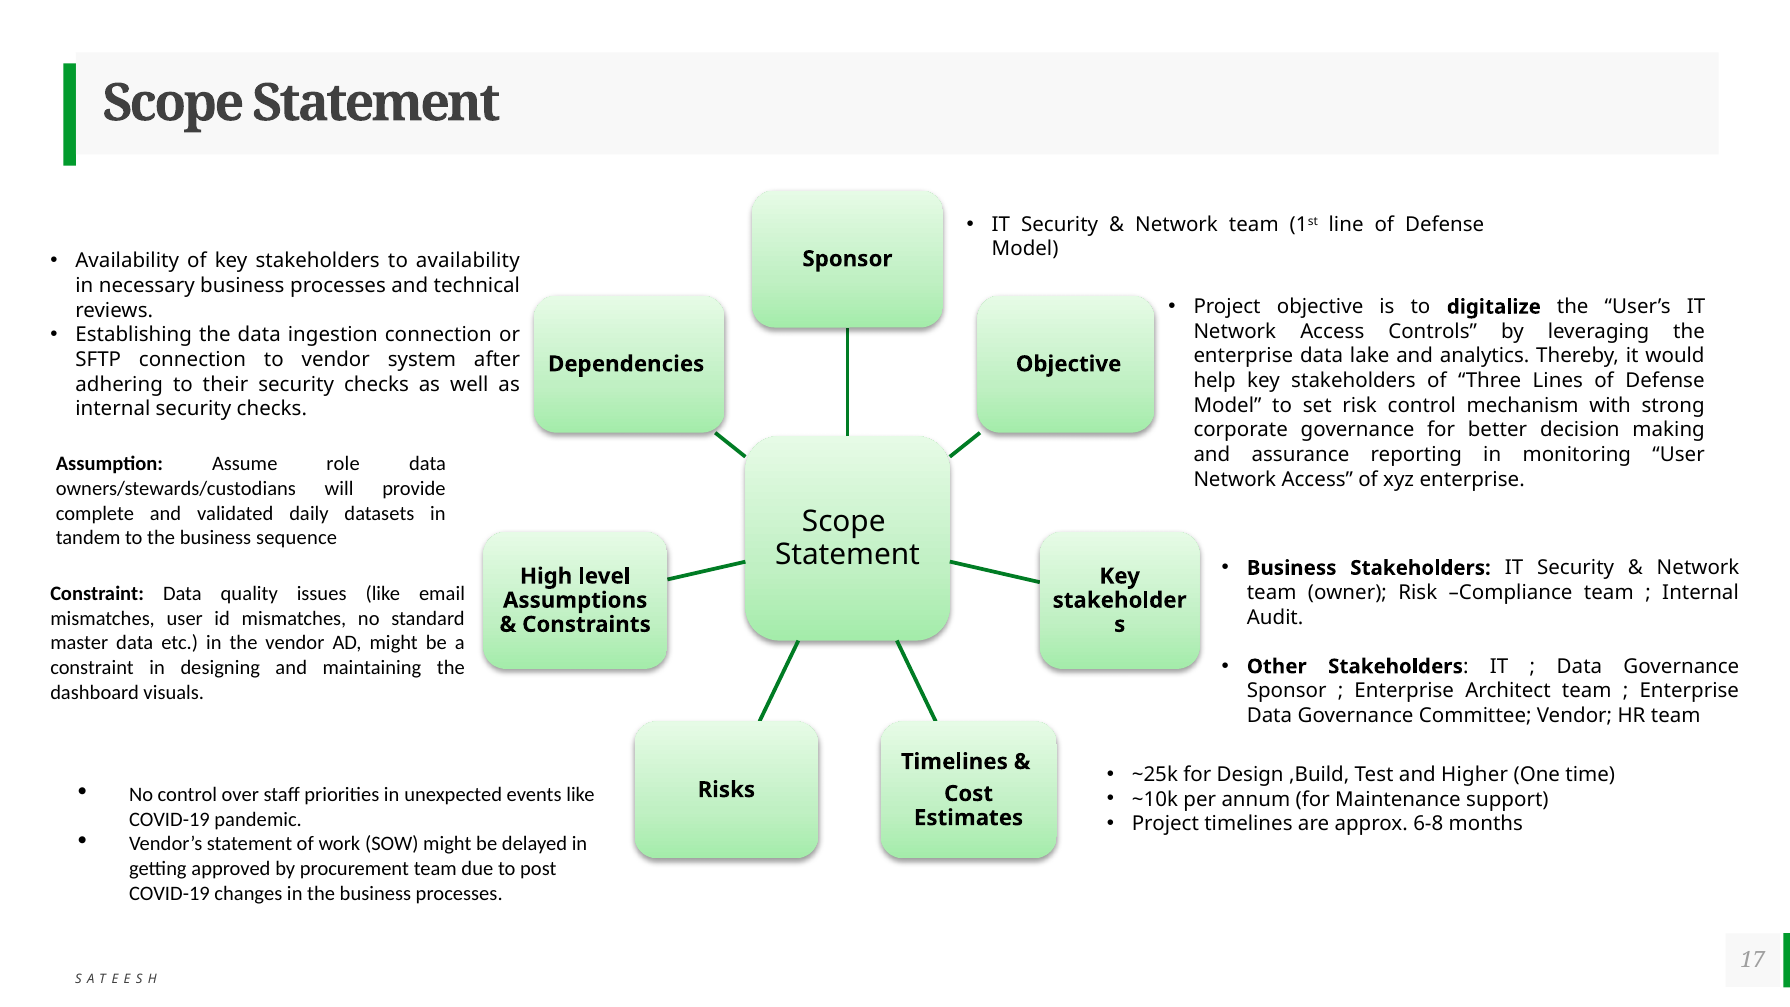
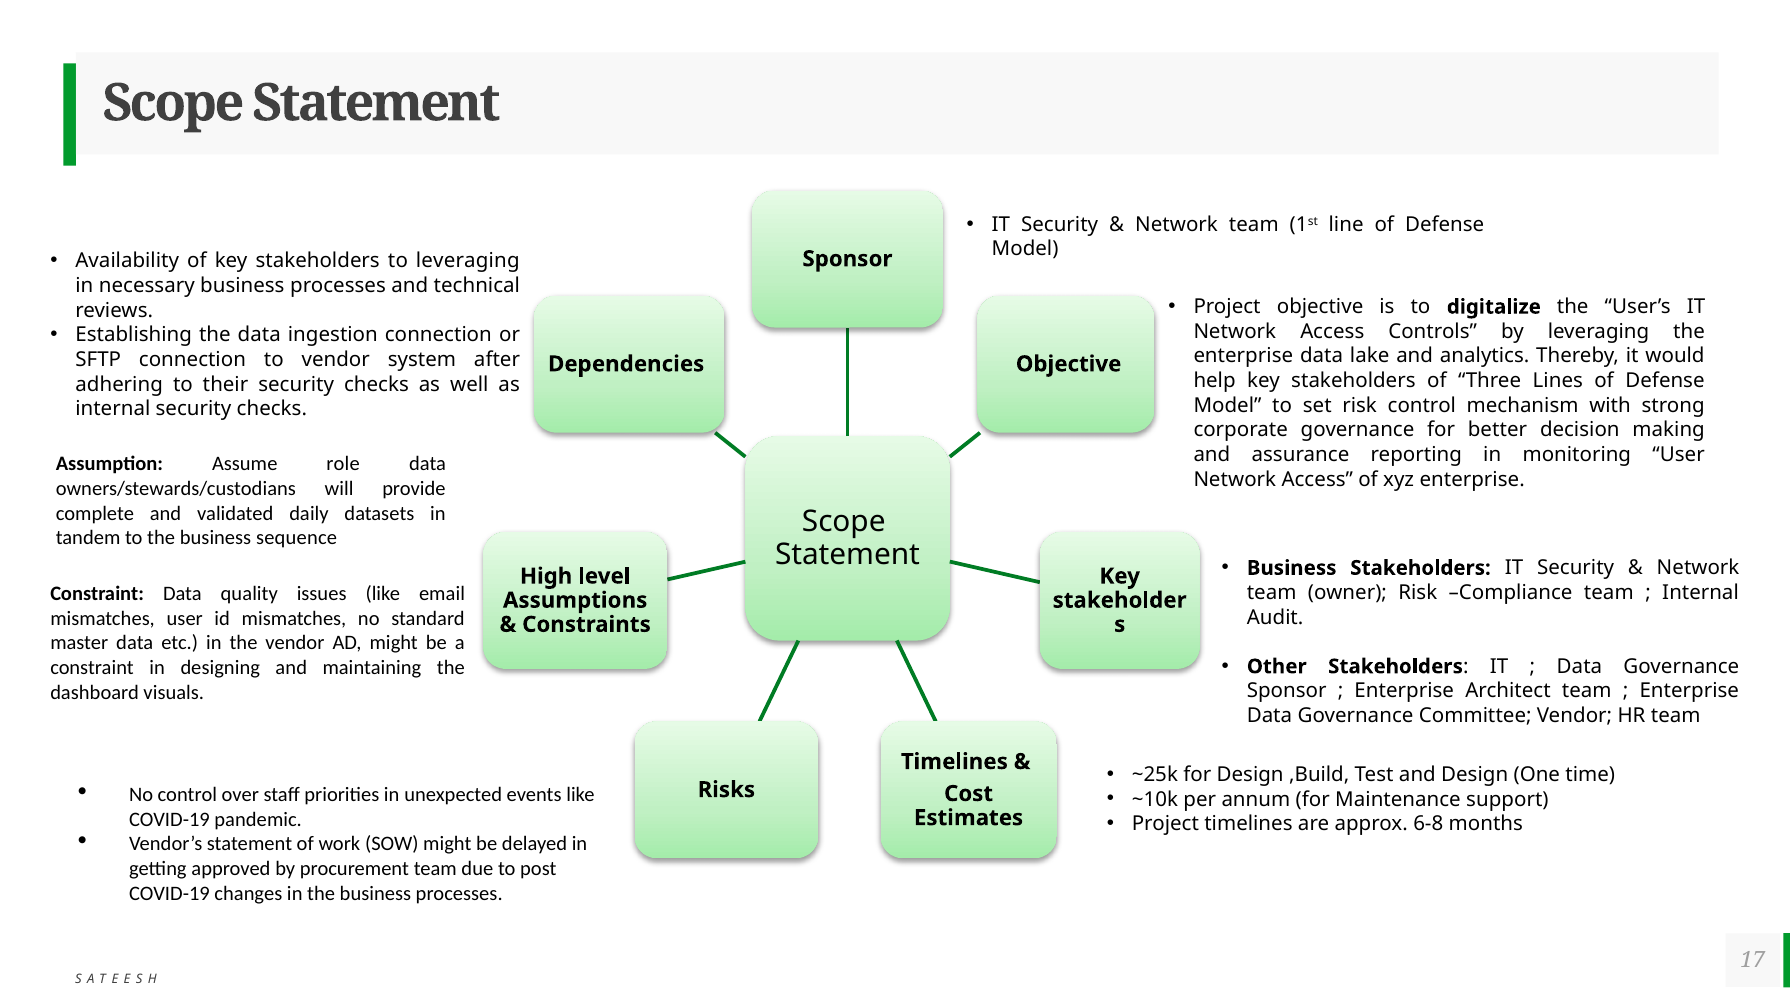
to availability: availability -> leveraging
and Higher: Higher -> Design
